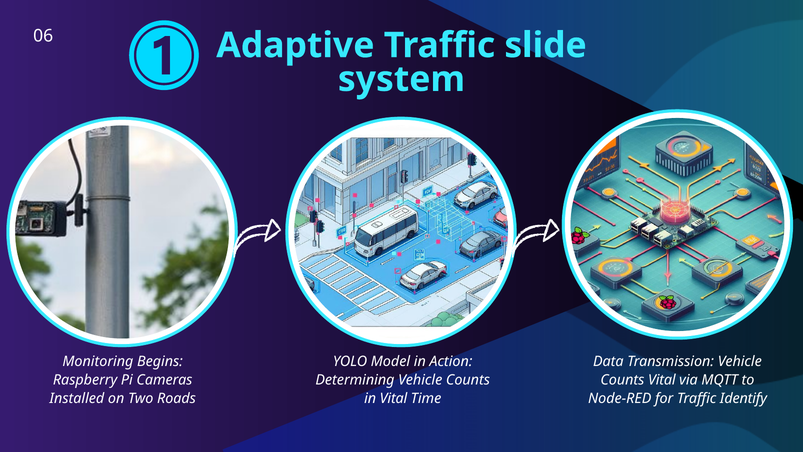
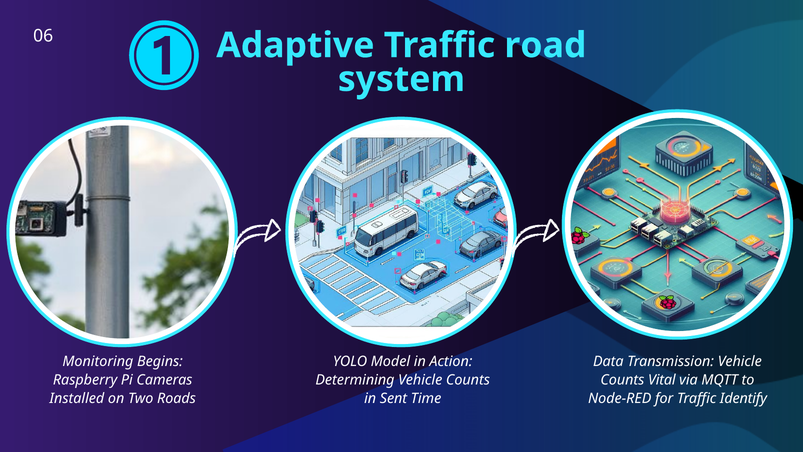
slide: slide -> road
in Vital: Vital -> Sent
